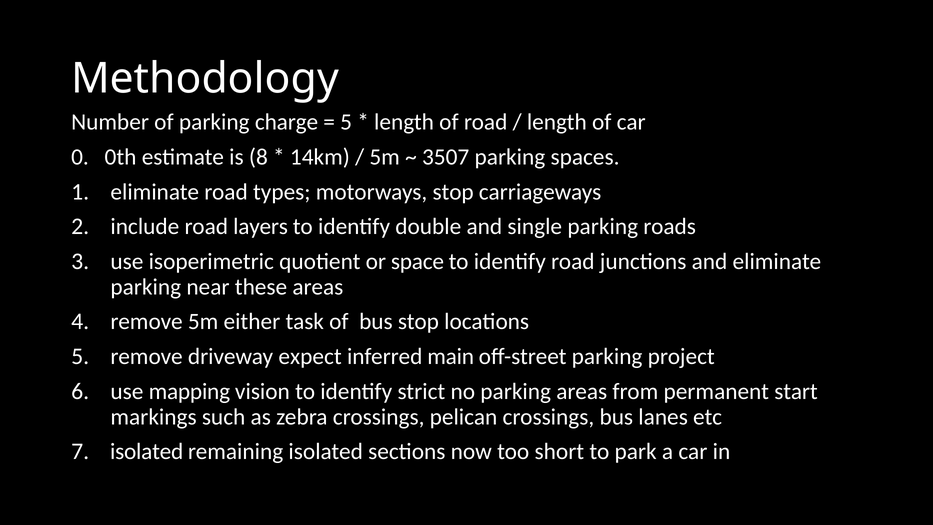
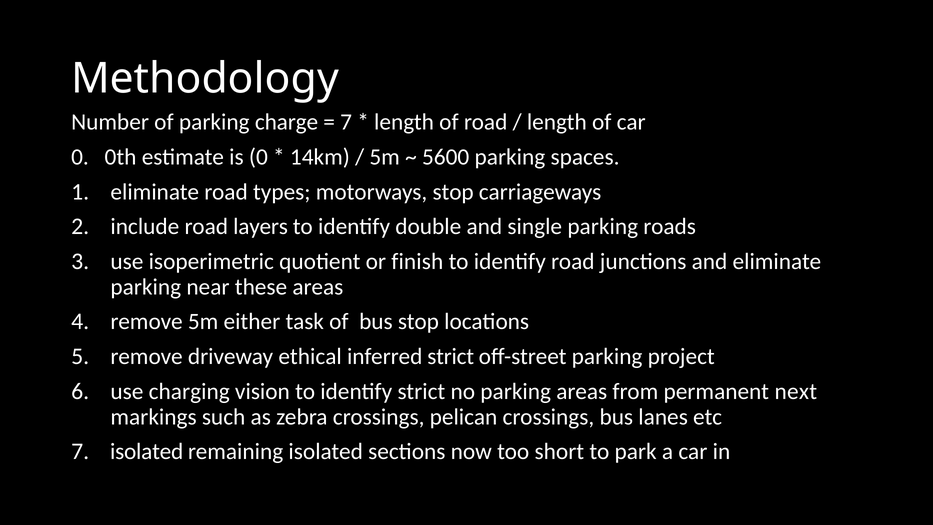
5 at (346, 122): 5 -> 7
is 8: 8 -> 0
3507: 3507 -> 5600
space: space -> finish
expect: expect -> ethical
inferred main: main -> strict
mapping: mapping -> charging
start: start -> next
